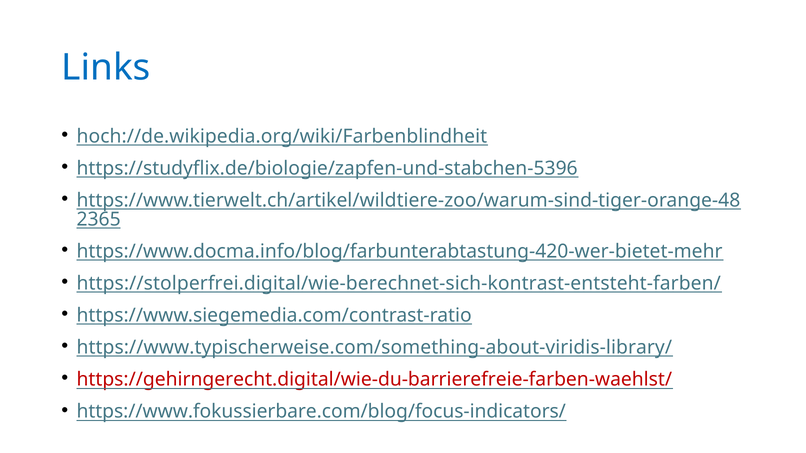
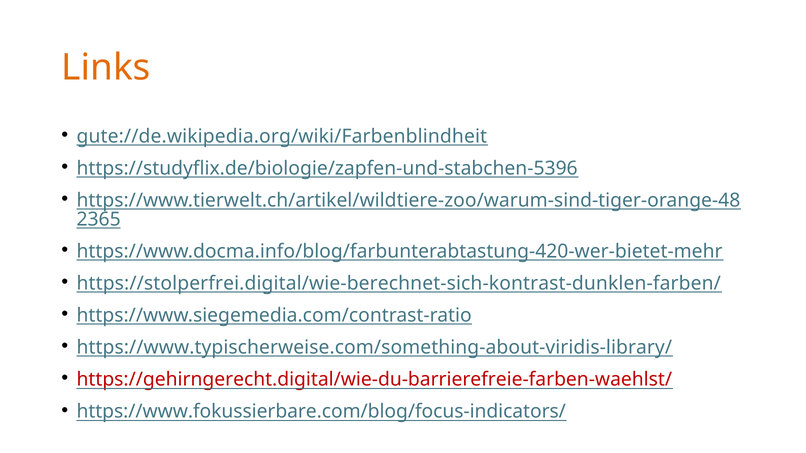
Links colour: blue -> orange
hoch://de.wikipedia.org/wiki/Farbenblindheit: hoch://de.wikipedia.org/wiki/Farbenblindheit -> gute://de.wikipedia.org/wiki/Farbenblindheit
https://stolperfrei.digital/wie-berechnet-sich-kontrast-entsteht-farben/: https://stolperfrei.digital/wie-berechnet-sich-kontrast-entsteht-farben/ -> https://stolperfrei.digital/wie-berechnet-sich-kontrast-dunklen-farben/
